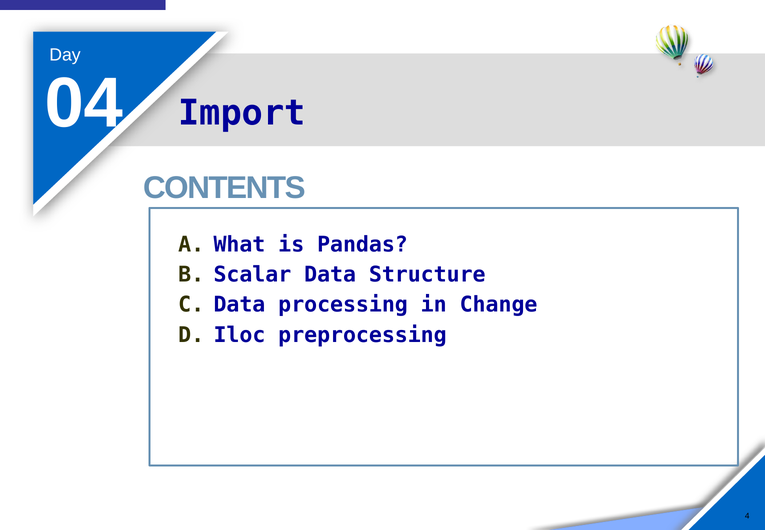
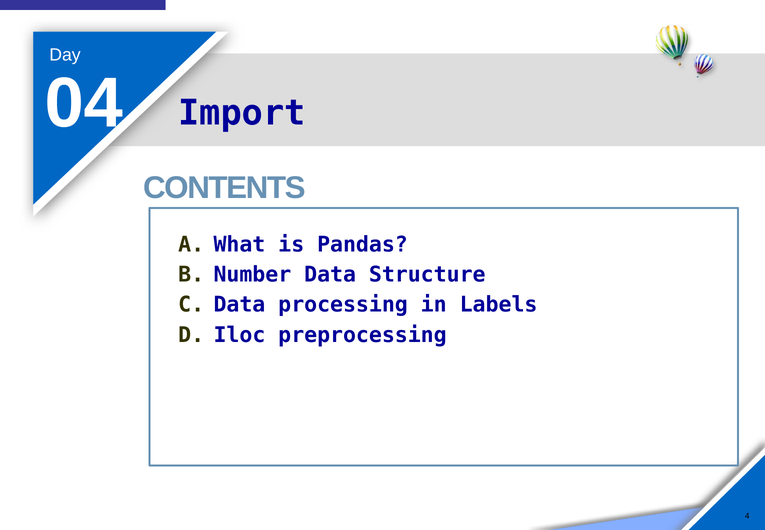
Scalar: Scalar -> Number
Change: Change -> Labels
